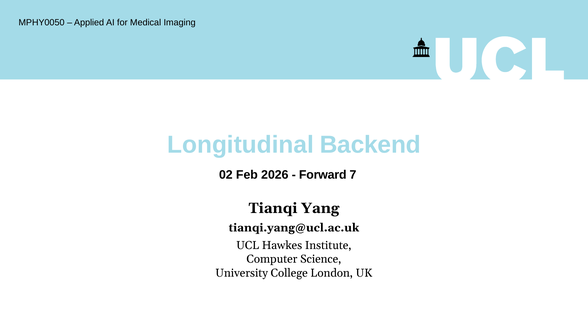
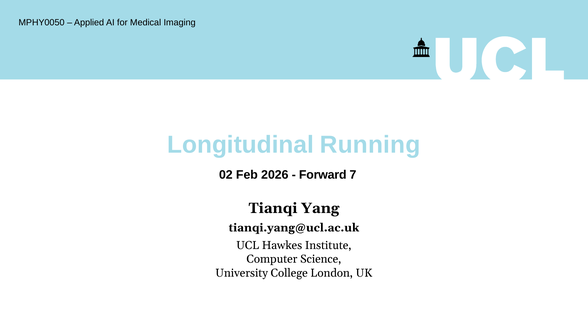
Backend: Backend -> Running
